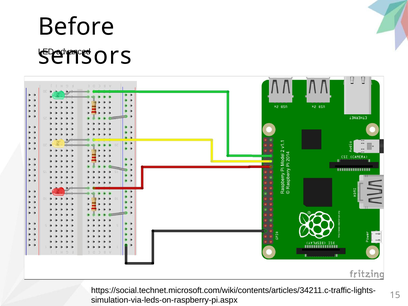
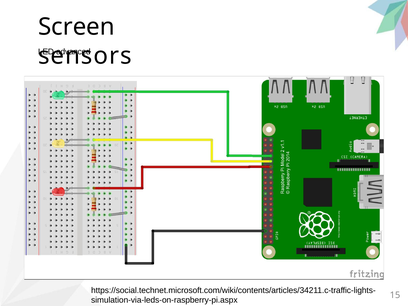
Before: Before -> Screen
